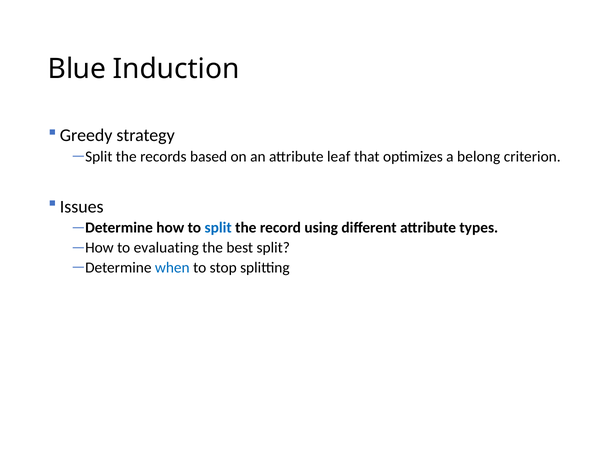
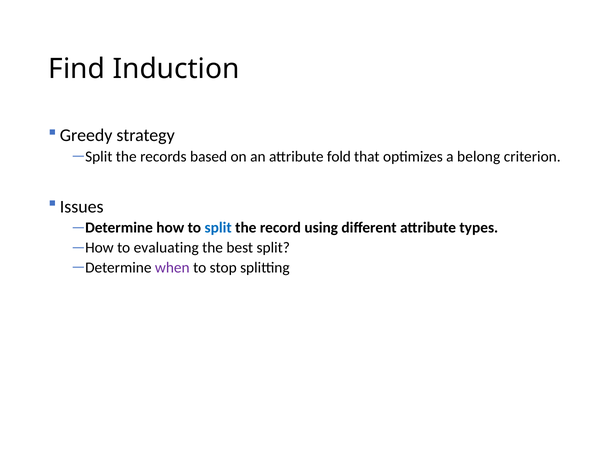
Blue: Blue -> Find
leaf: leaf -> fold
when colour: blue -> purple
